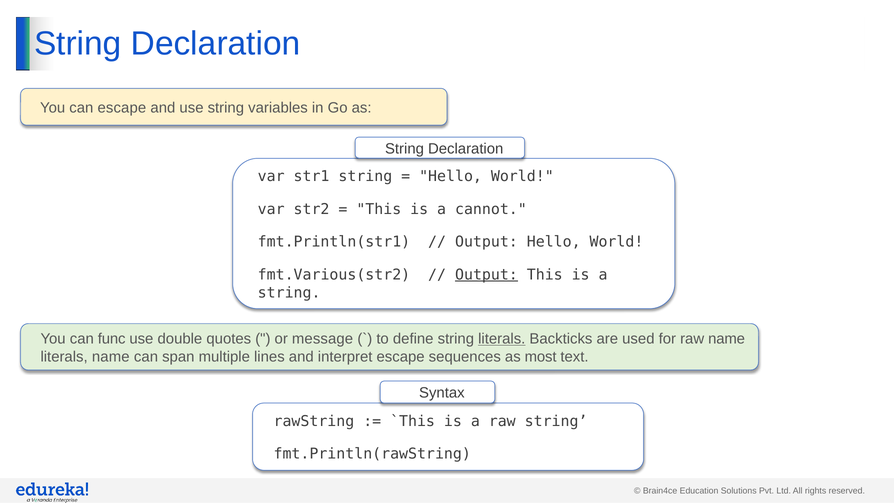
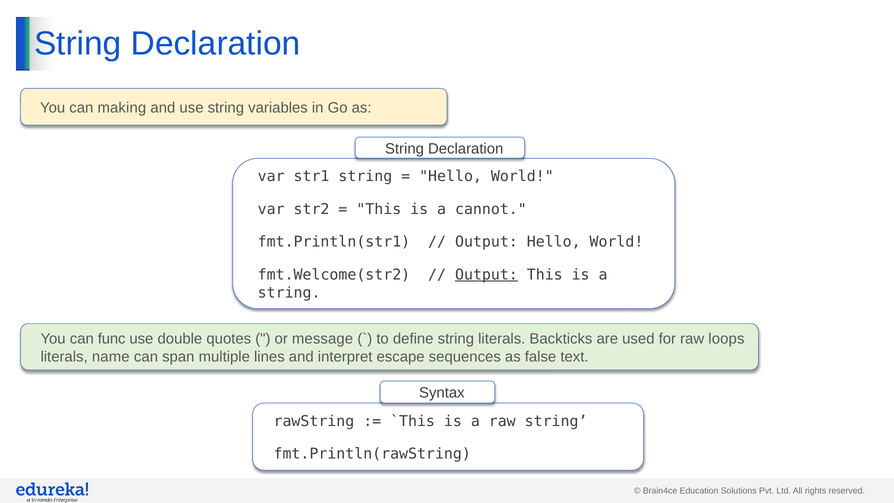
can escape: escape -> making
fmt.Various(str2: fmt.Various(str2 -> fmt.Welcome(str2
literals at (502, 339) underline: present -> none
raw name: name -> loops
most: most -> false
